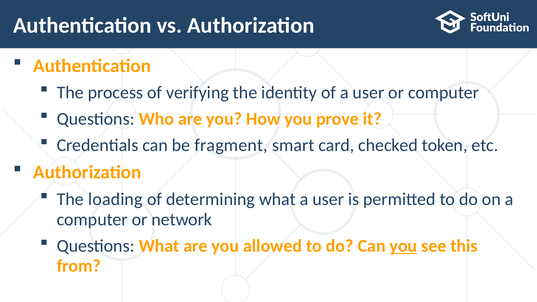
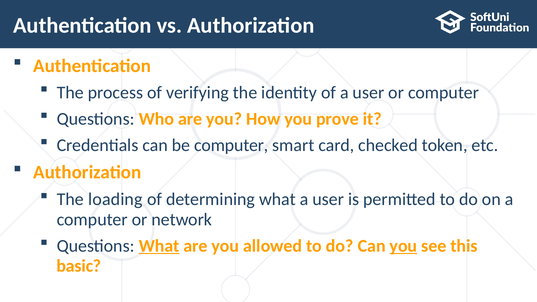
be fragment: fragment -> computer
What at (159, 246) underline: none -> present
from: from -> basic
